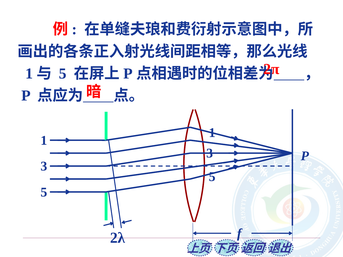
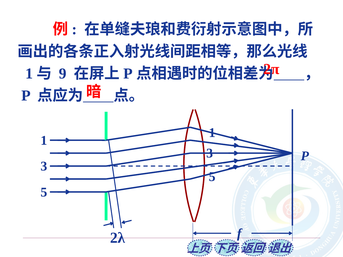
5 at (63, 74): 5 -> 9
